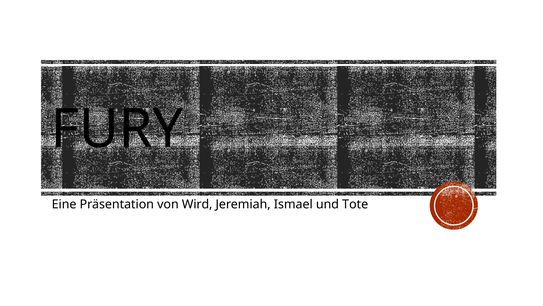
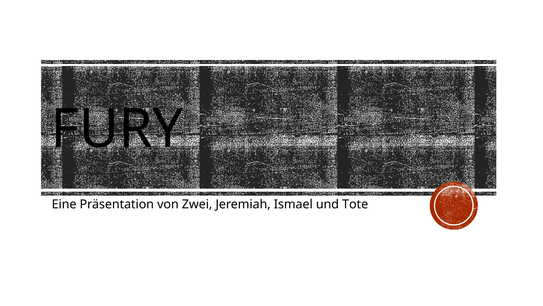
Wird: Wird -> Zwei
